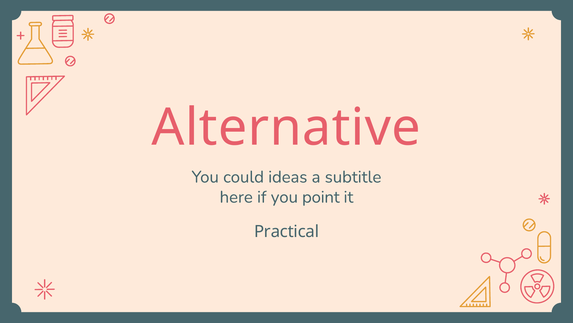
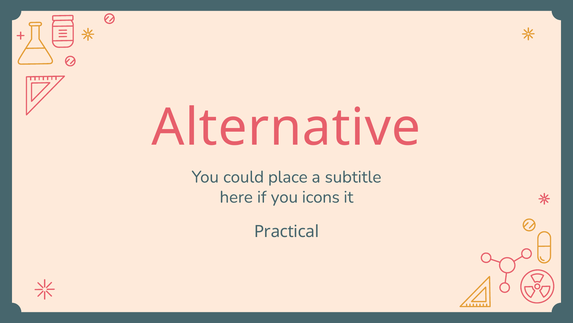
ideas: ideas -> place
point: point -> icons
